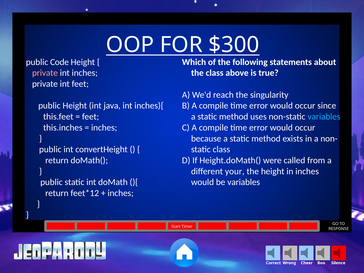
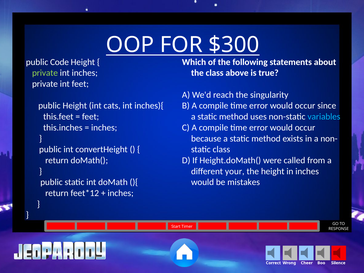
private at (45, 73) colour: pink -> light green
java: java -> cats
be variables: variables -> mistakes
